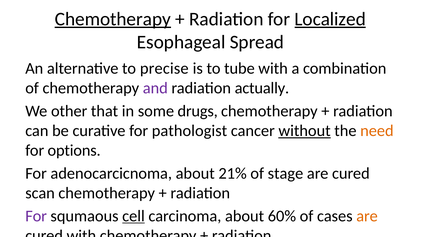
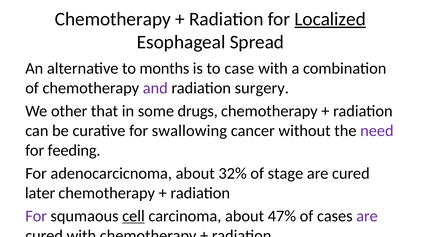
Chemotherapy at (113, 19) underline: present -> none
precise: precise -> months
tube: tube -> case
actually: actually -> surgery
pathologist: pathologist -> swallowing
without underline: present -> none
need colour: orange -> purple
options: options -> feeding
21%: 21% -> 32%
scan: scan -> later
60%: 60% -> 47%
are at (367, 216) colour: orange -> purple
